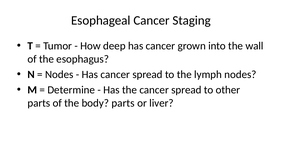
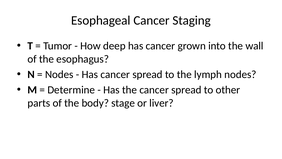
body parts: parts -> stage
